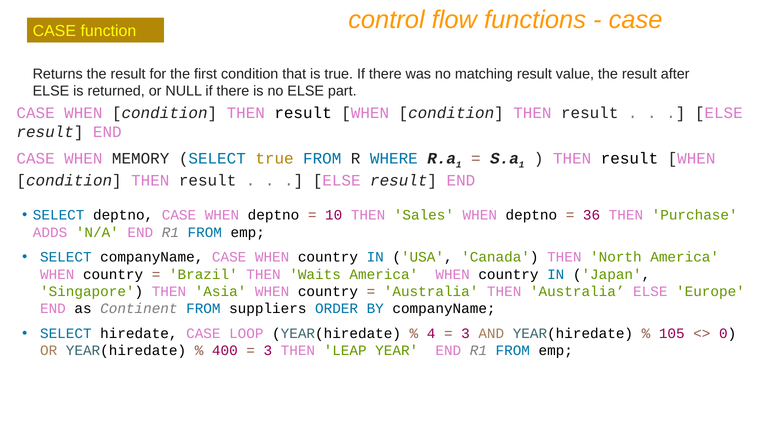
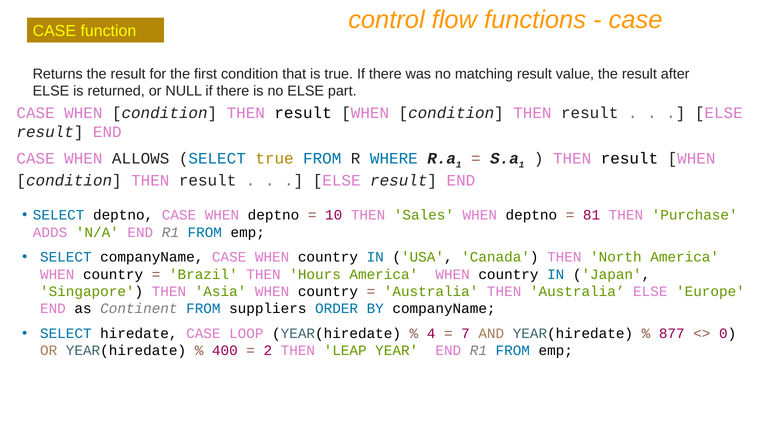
MEMORY: MEMORY -> ALLOWS
36: 36 -> 81
Waits: Waits -> Hours
3 at (465, 333): 3 -> 7
105: 105 -> 877
3 at (268, 351): 3 -> 2
